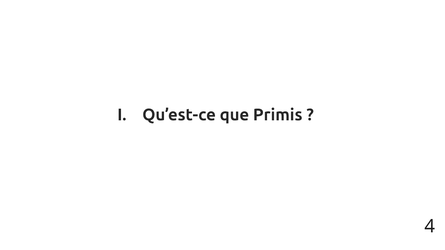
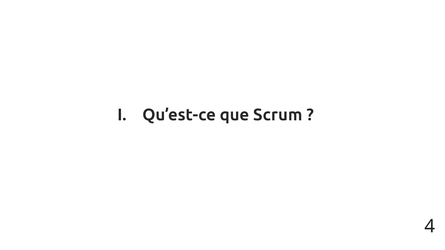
Primis: Primis -> Scrum
